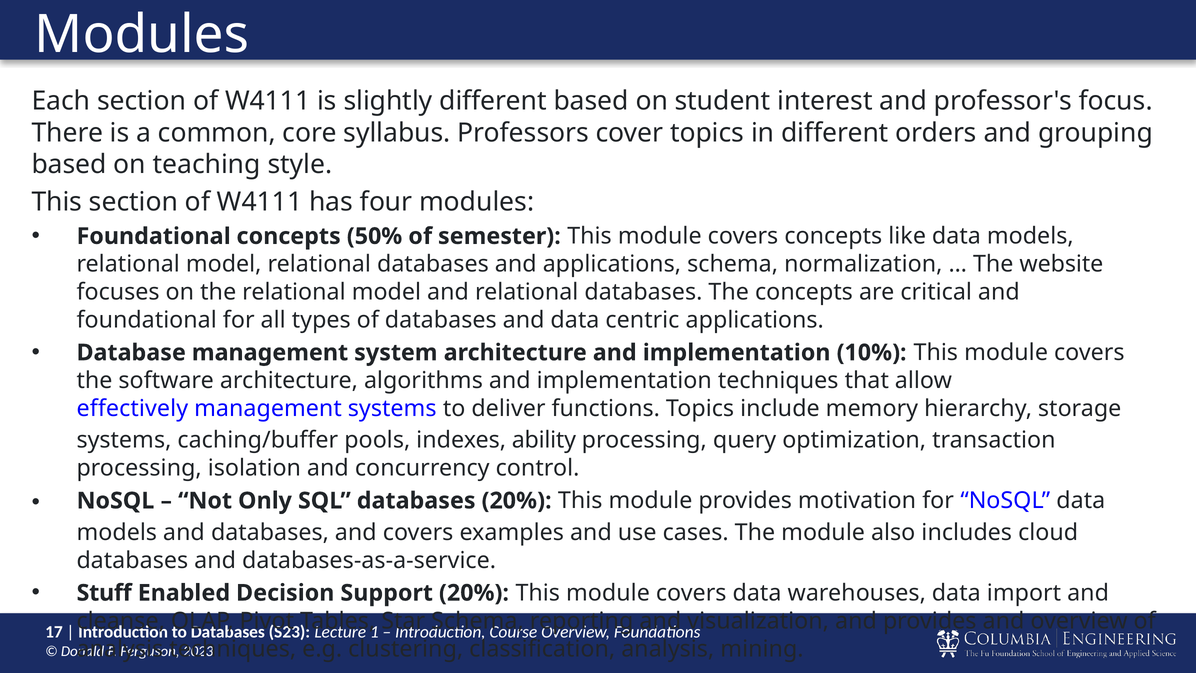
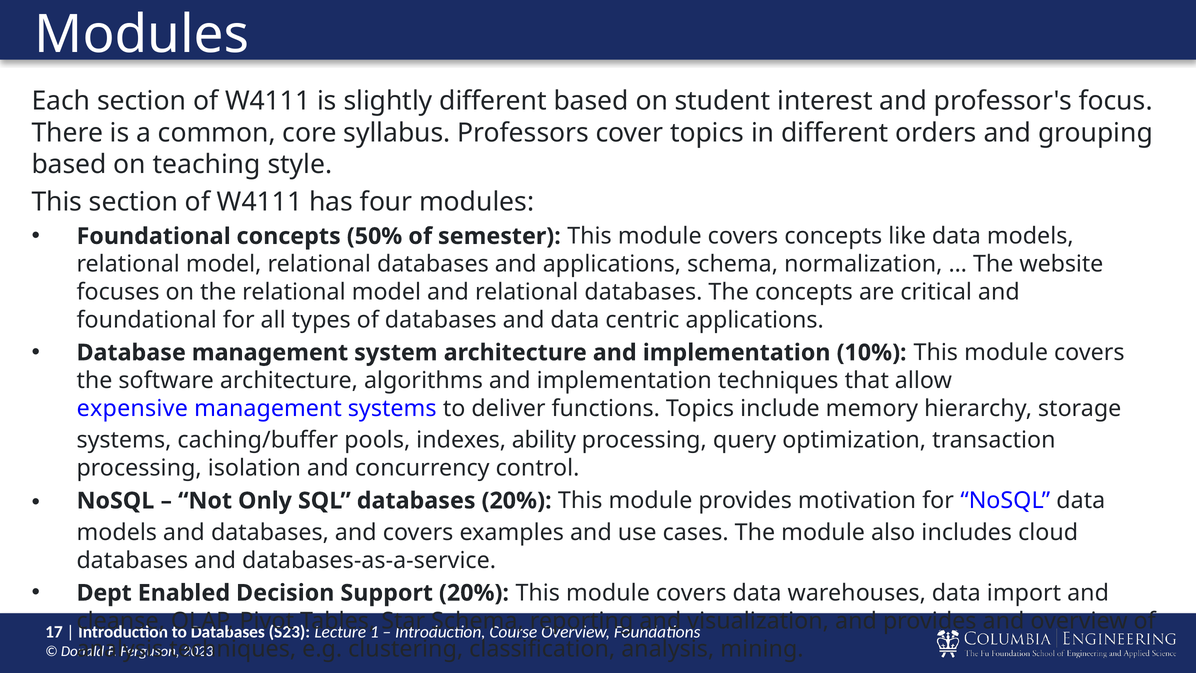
effectively: effectively -> expensive
Stuff: Stuff -> Dept
